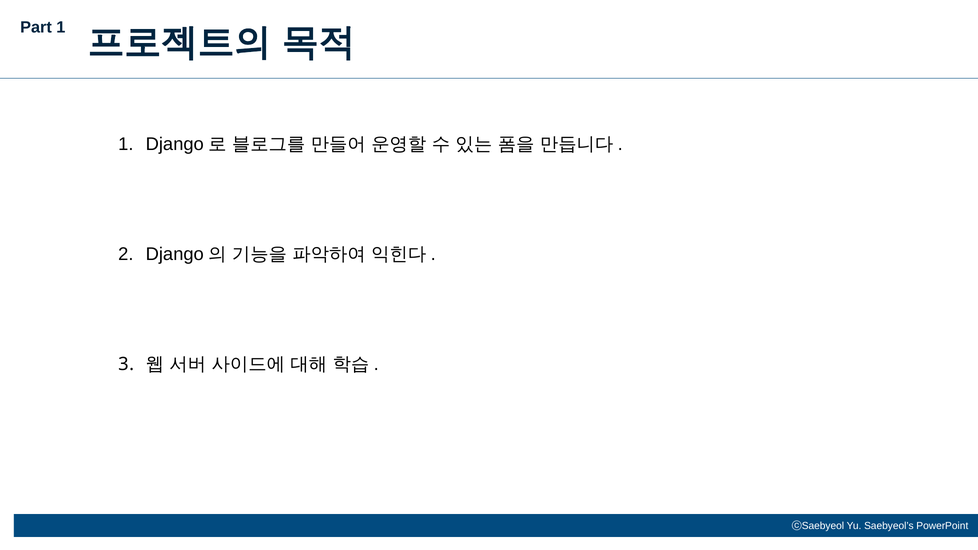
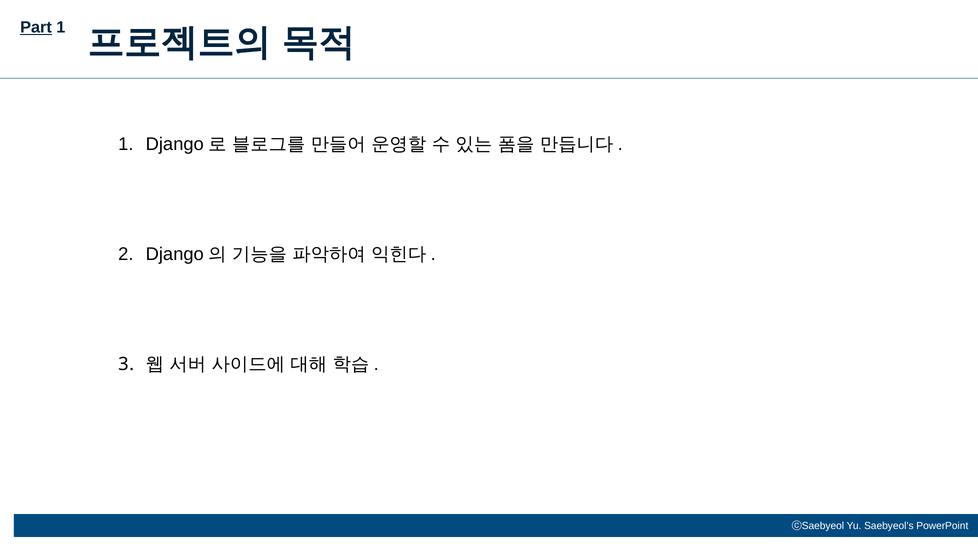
Part underline: none -> present
